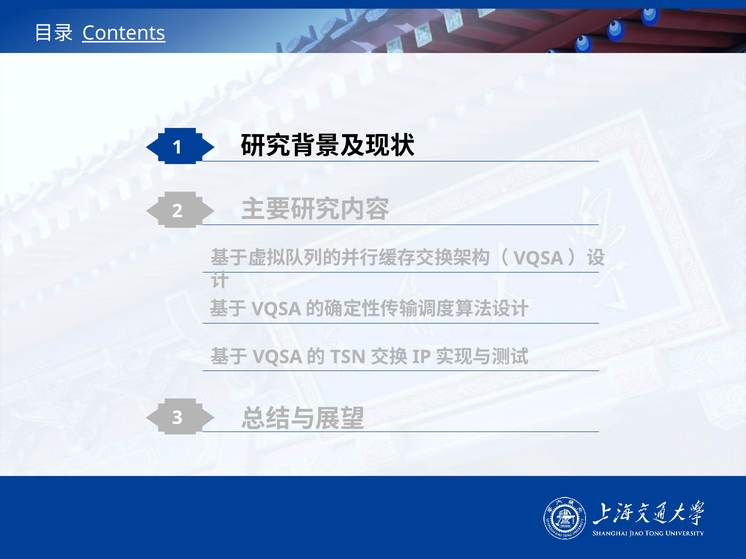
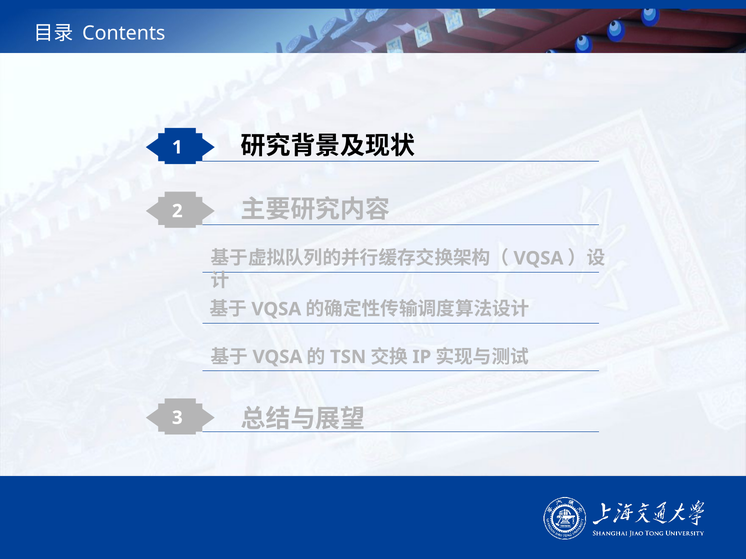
Contents underline: present -> none
